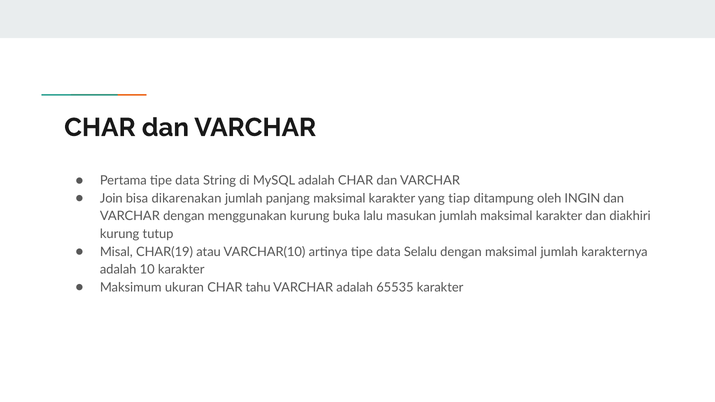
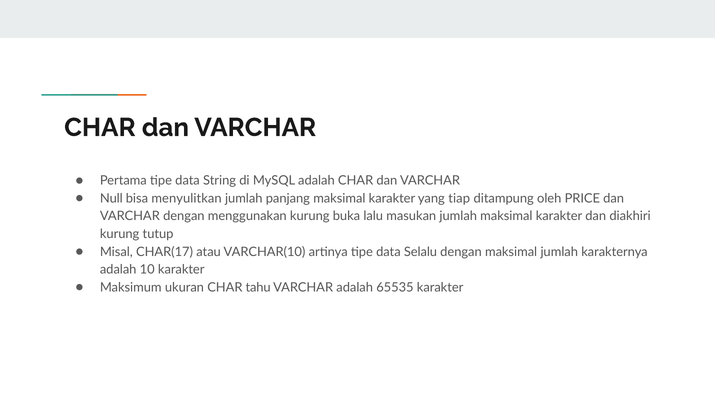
Join: Join -> Null
dikarenakan: dikarenakan -> menyulitkan
INGIN: INGIN -> PRICE
CHAR(19: CHAR(19 -> CHAR(17
